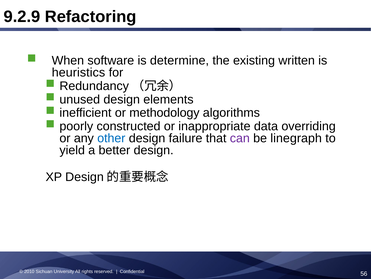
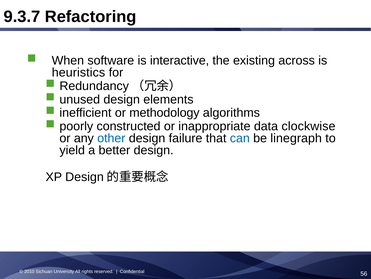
9.2.9: 9.2.9 -> 9.3.7
determine: determine -> interactive
written: written -> across
overriding: overriding -> clockwise
can colour: purple -> blue
